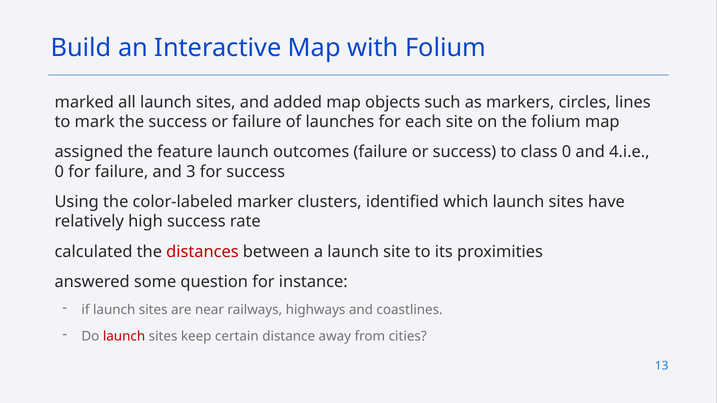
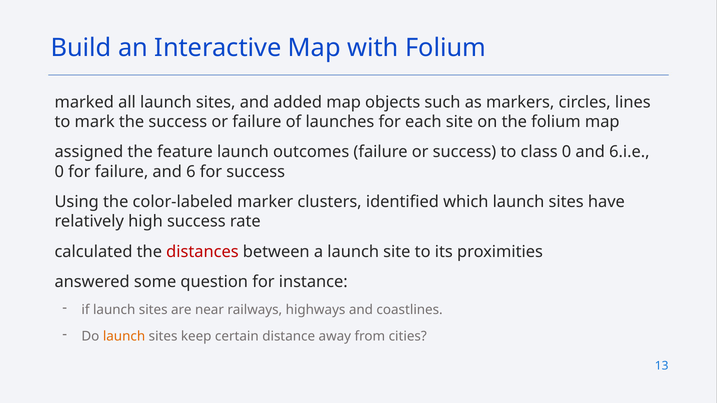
4.i.e: 4.i.e -> 6.i.e
3: 3 -> 6
launch at (124, 337) colour: red -> orange
